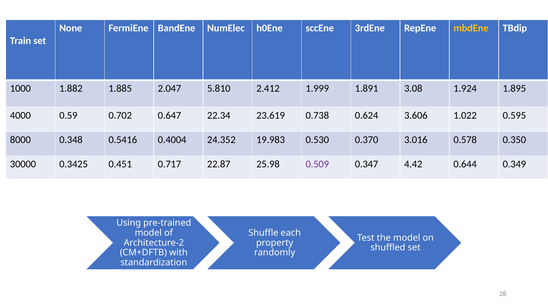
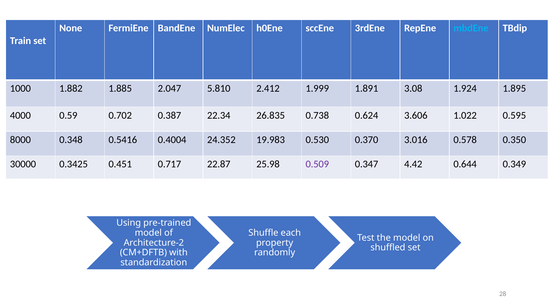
mbdEne colour: yellow -> light blue
0.647: 0.647 -> 0.387
23.619: 23.619 -> 26.835
